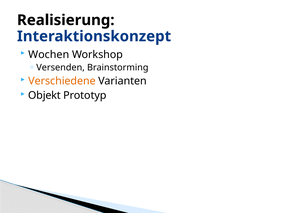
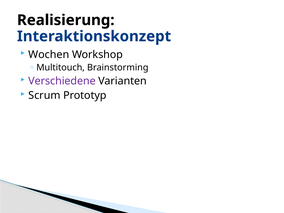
Versenden: Versenden -> Multitouch
Verschiedene colour: orange -> purple
Objekt: Objekt -> Scrum
